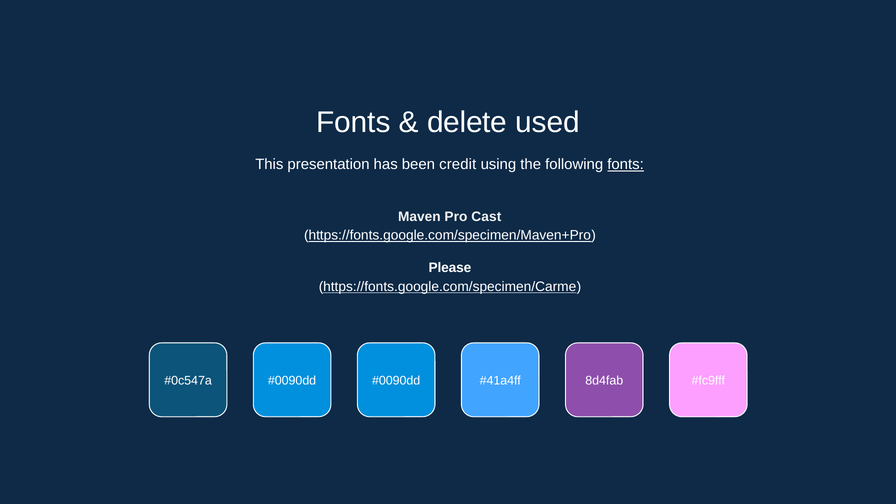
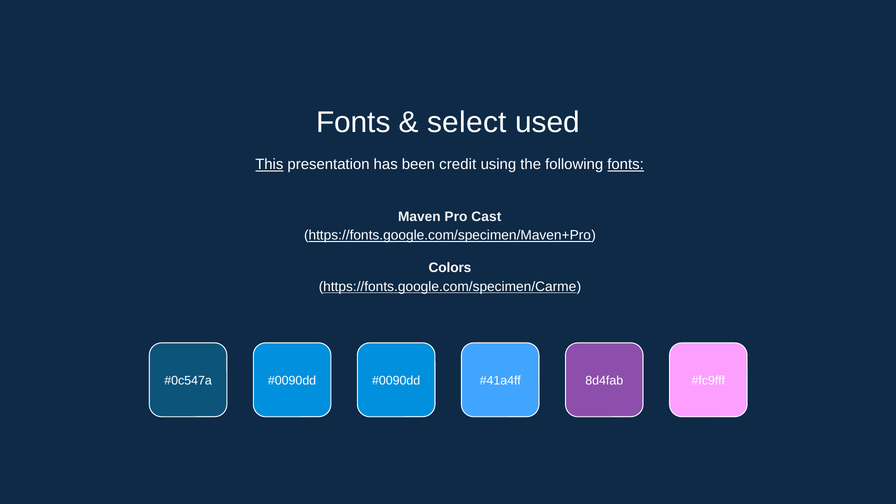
delete: delete -> select
This underline: none -> present
Please: Please -> Colors
